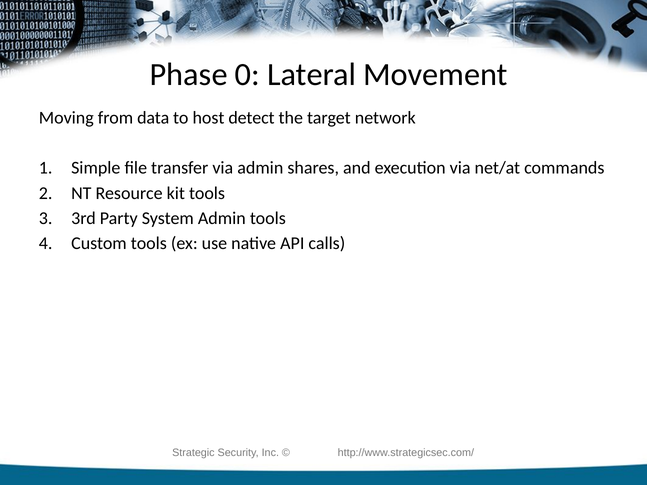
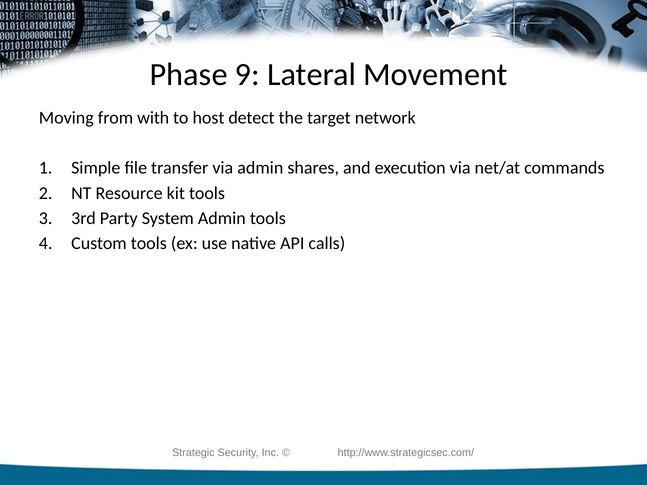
0: 0 -> 9
data: data -> with
